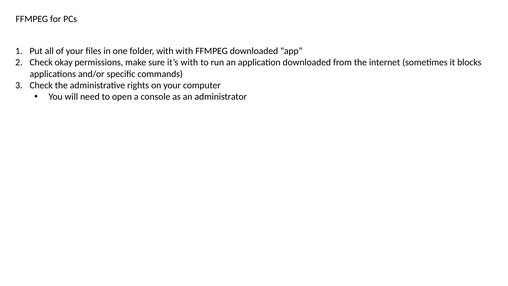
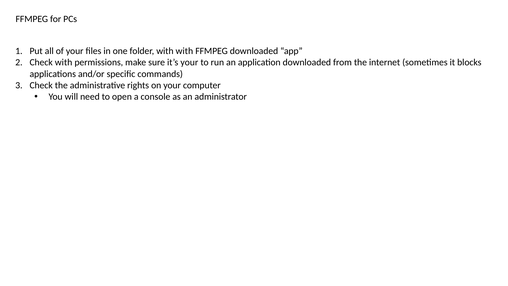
Check okay: okay -> with
it’s with: with -> your
